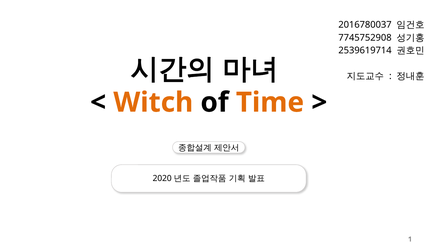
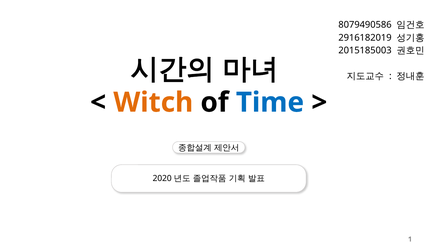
2016780037: 2016780037 -> 8079490586
7745752908: 7745752908 -> 2916182019
2539619714: 2539619714 -> 2015185003
Time colour: orange -> blue
